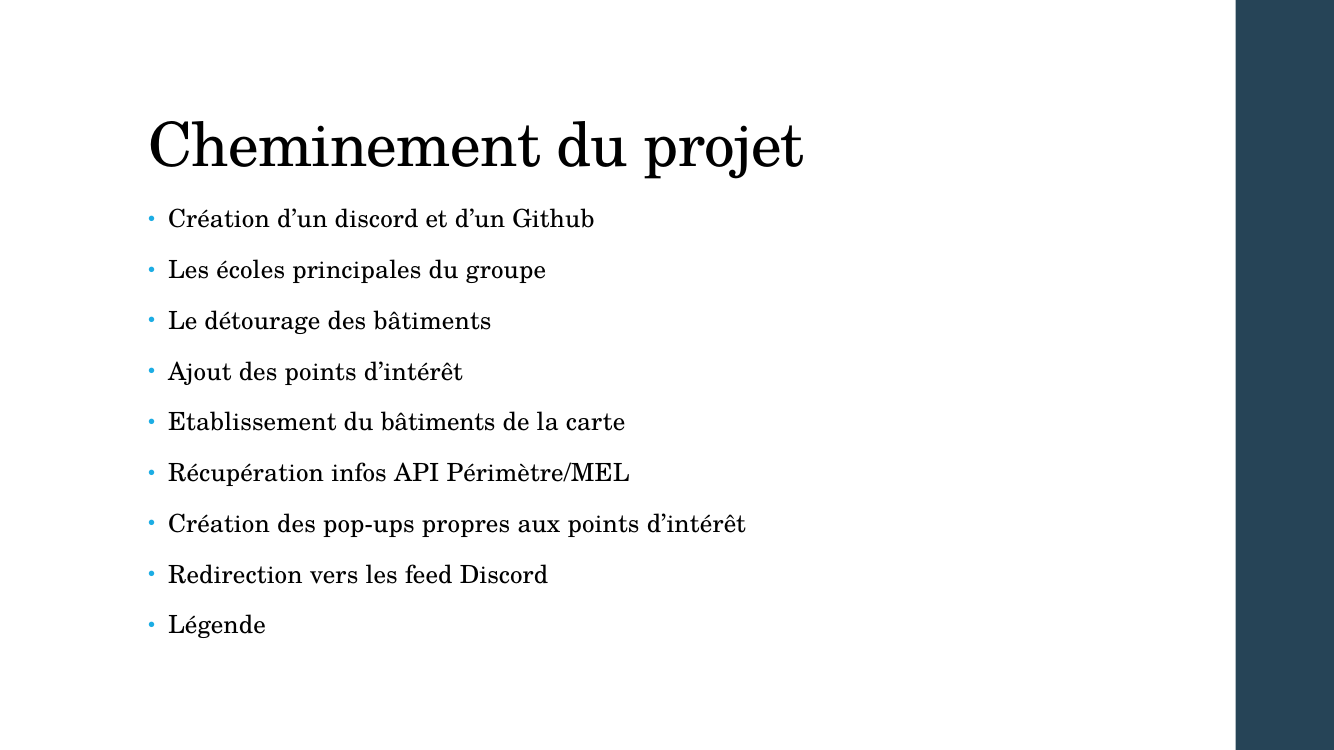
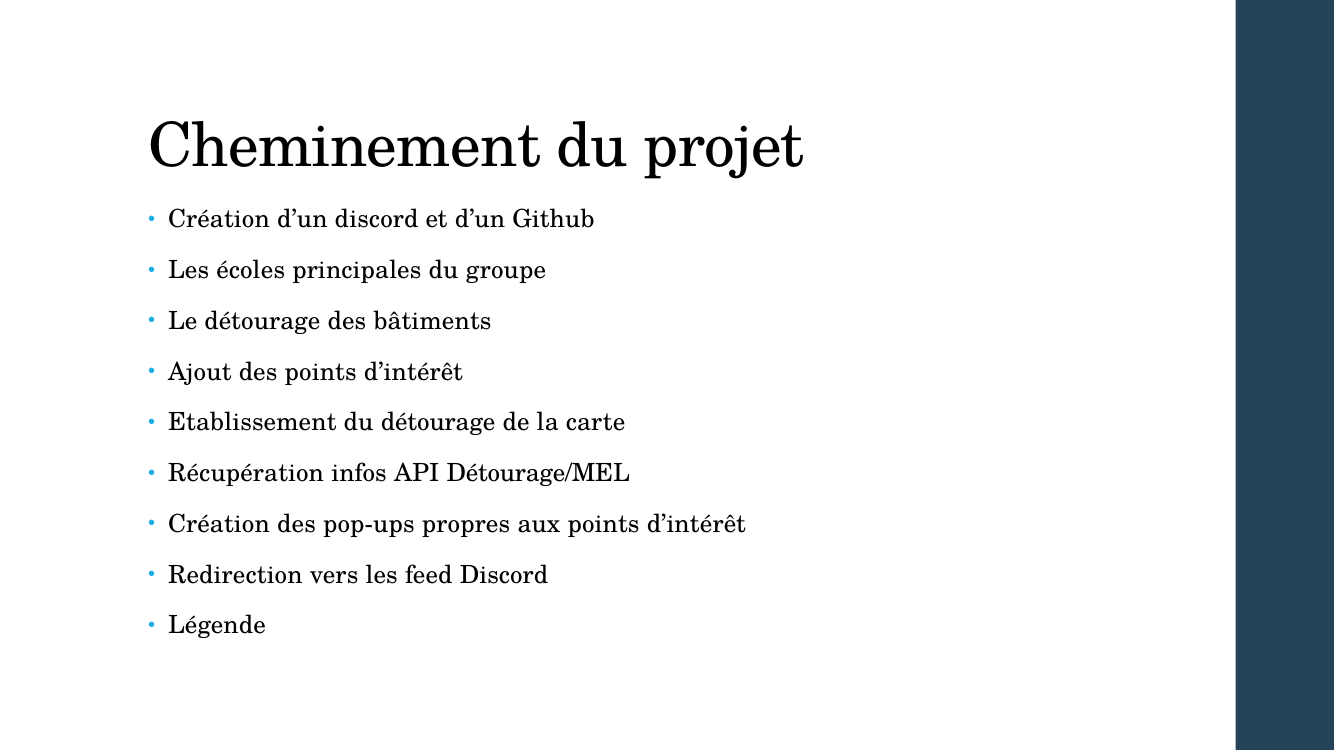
du bâtiments: bâtiments -> détourage
Périmètre/MEL: Périmètre/MEL -> Détourage/MEL
